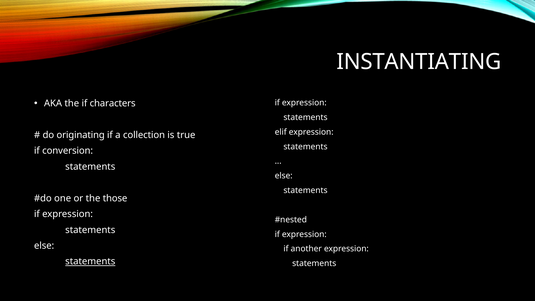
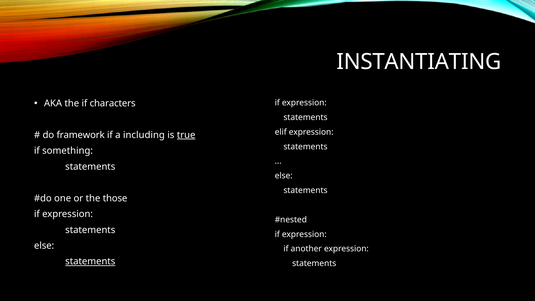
originating: originating -> framework
collection: collection -> including
true underline: none -> present
conversion: conversion -> something
